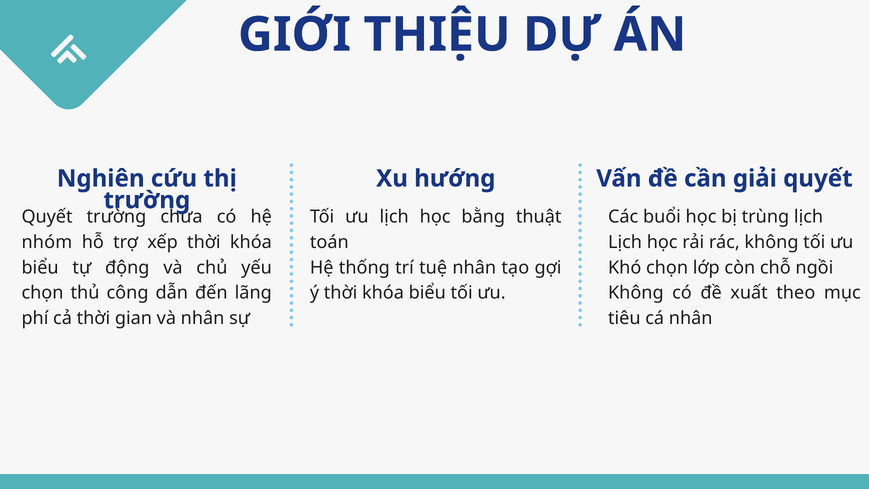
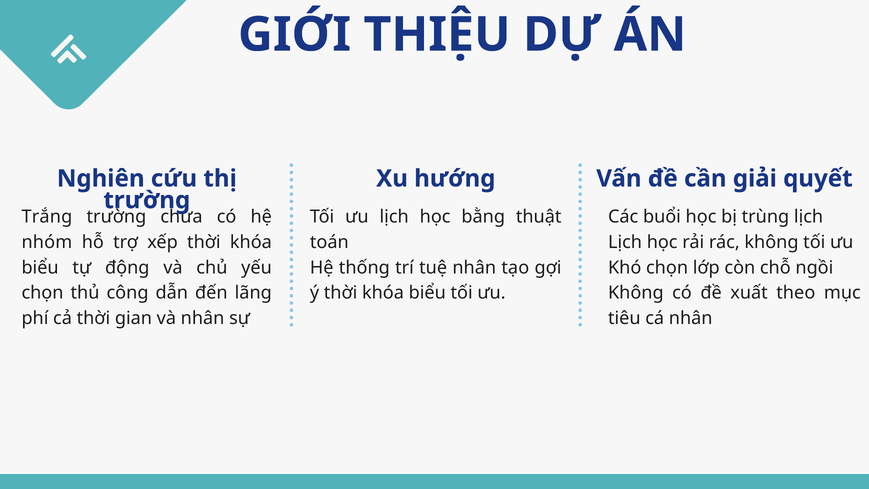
Quyết at (47, 217): Quyết -> Trắng
